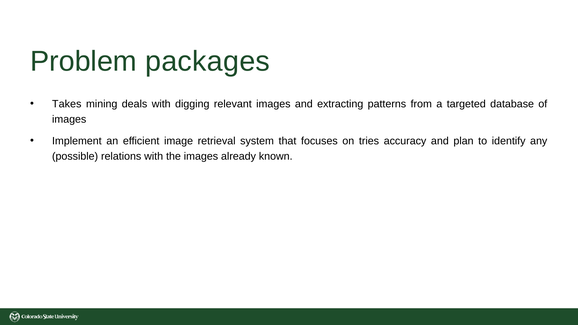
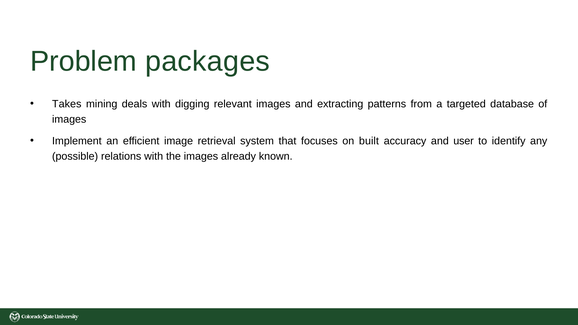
tries: tries -> built
plan: plan -> user
